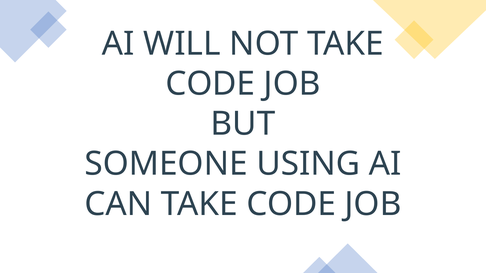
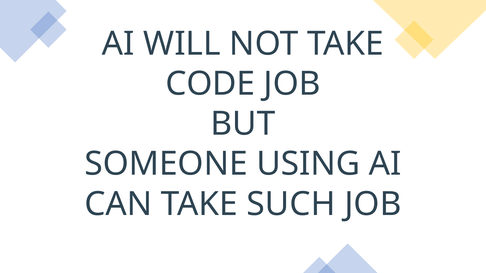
CAN TAKE CODE: CODE -> SUCH
